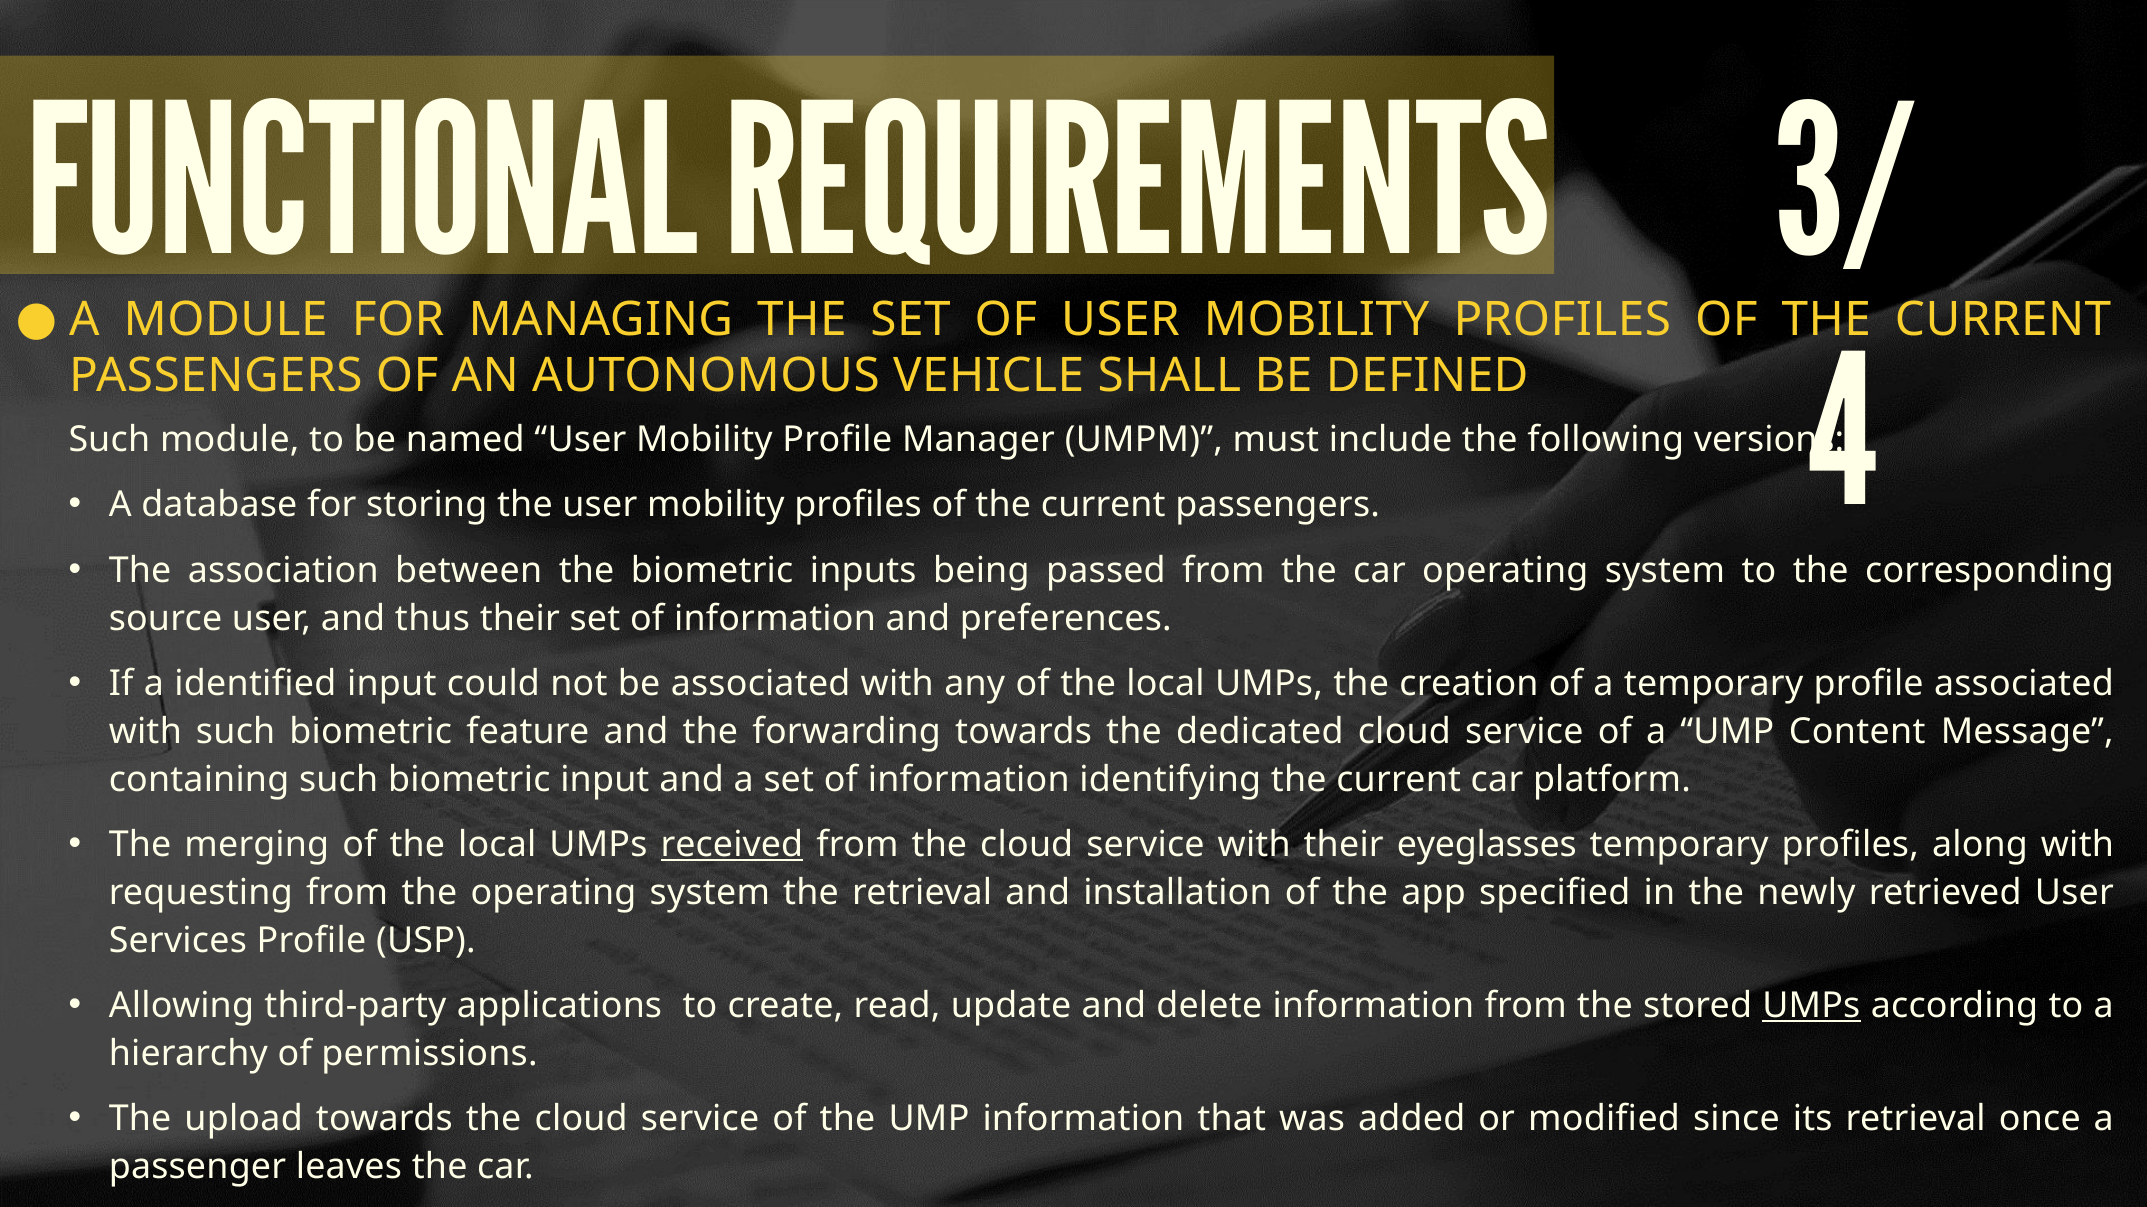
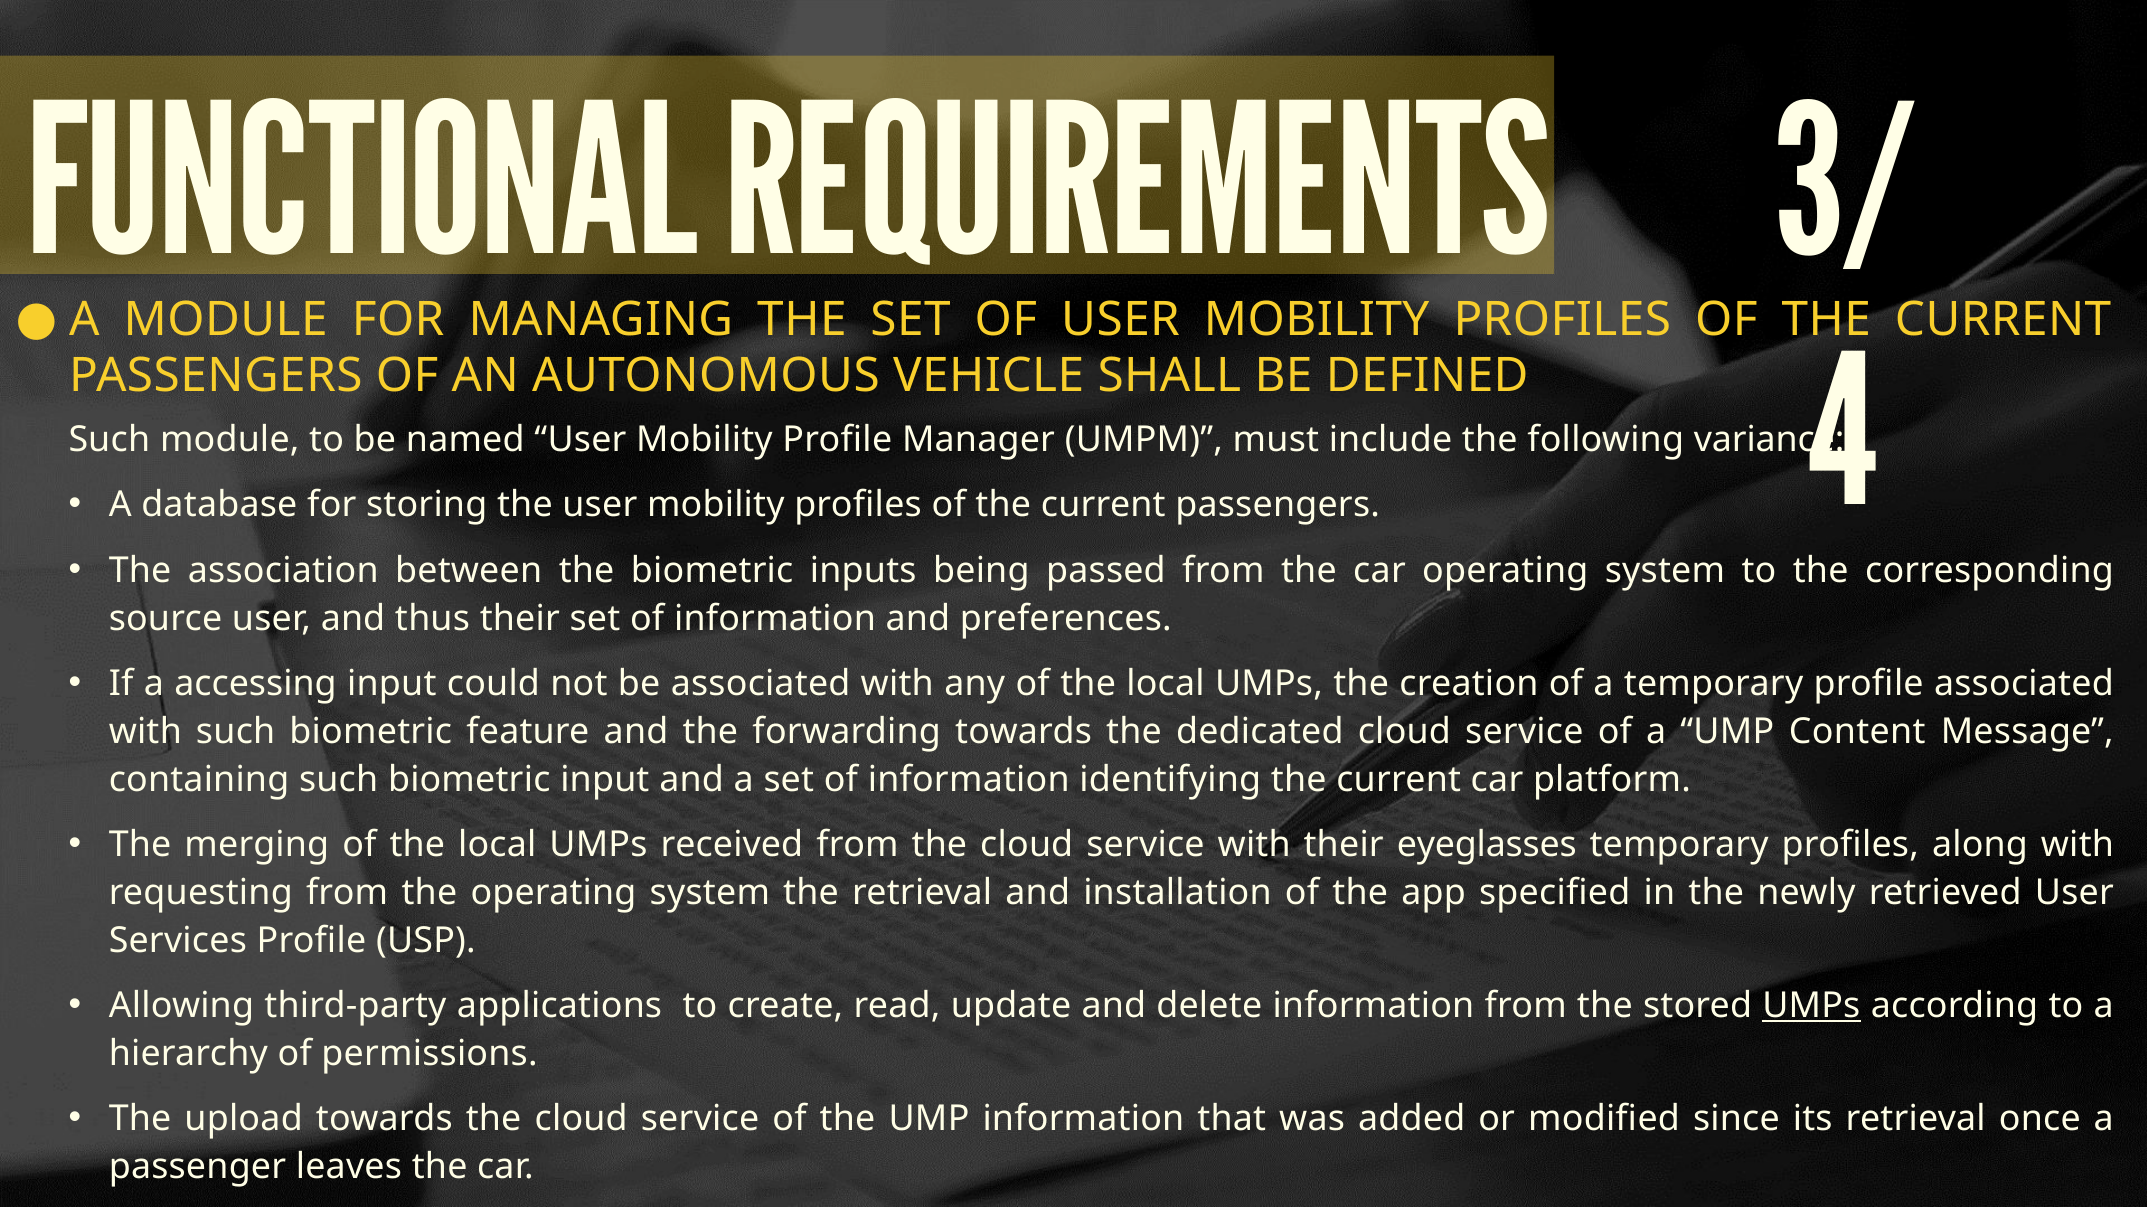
versions: versions -> variance
identified: identified -> accessing
received underline: present -> none
